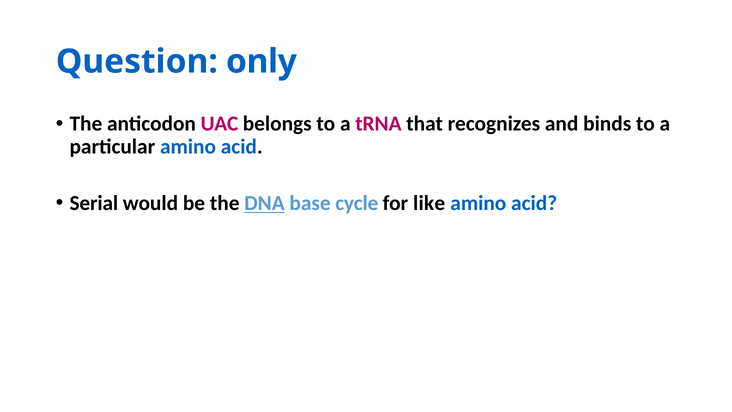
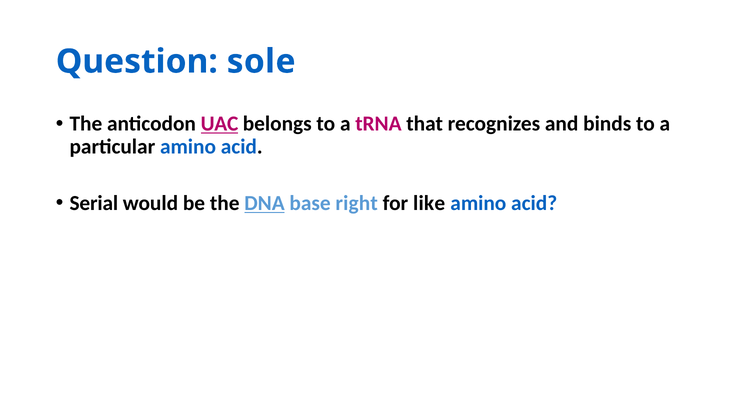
only: only -> sole
UAC underline: none -> present
cycle: cycle -> right
